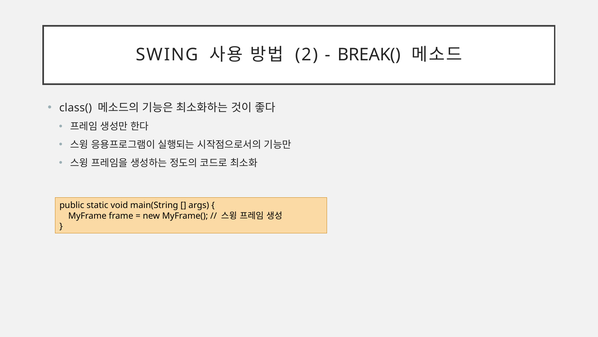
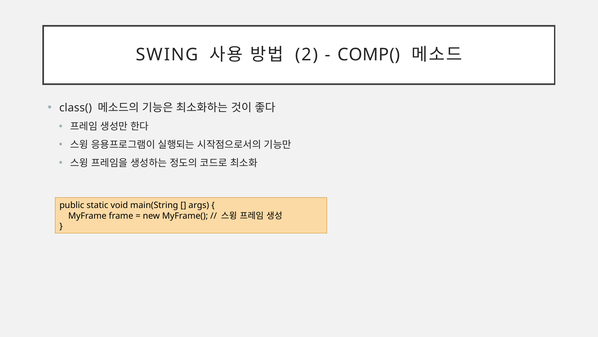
BREAK(: BREAK( -> COMP(
